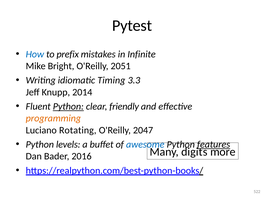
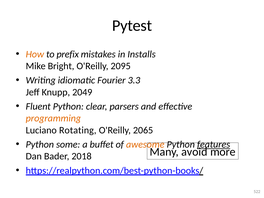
How colour: blue -> orange
Infinite: Infinite -> Installs
2051: 2051 -> 2095
Timing: Timing -> Fourier
2014: 2014 -> 2049
Python at (68, 106) underline: present -> none
friendly: friendly -> parsers
2047: 2047 -> 2065
levels: levels -> some
awesome colour: blue -> orange
digits: digits -> avoid
2016: 2016 -> 2018
